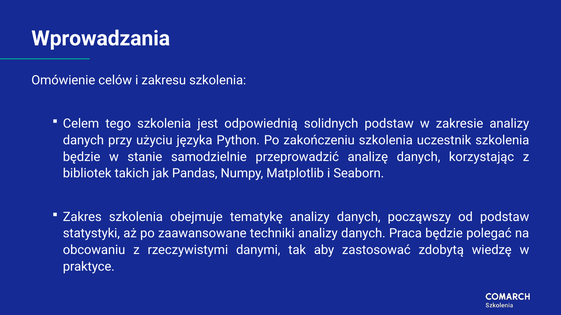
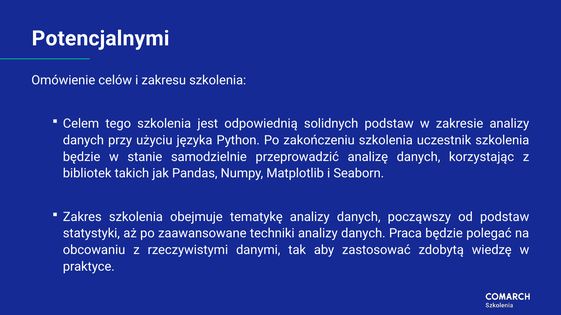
Wprowadzania: Wprowadzania -> Potencjalnymi
